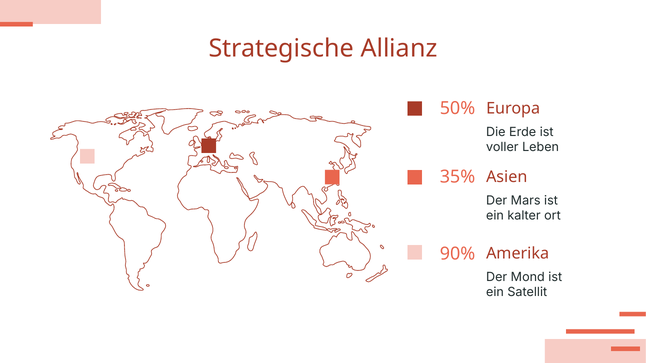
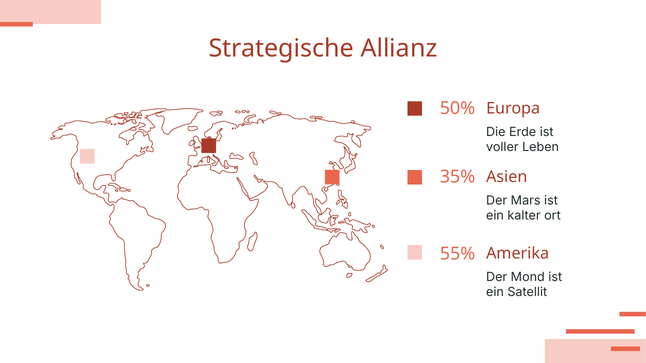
90%: 90% -> 55%
